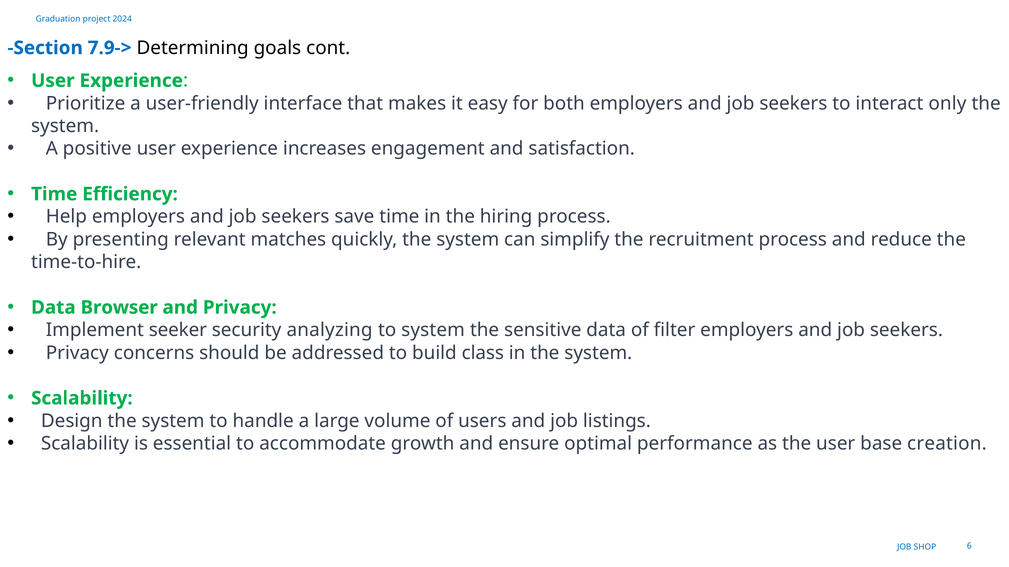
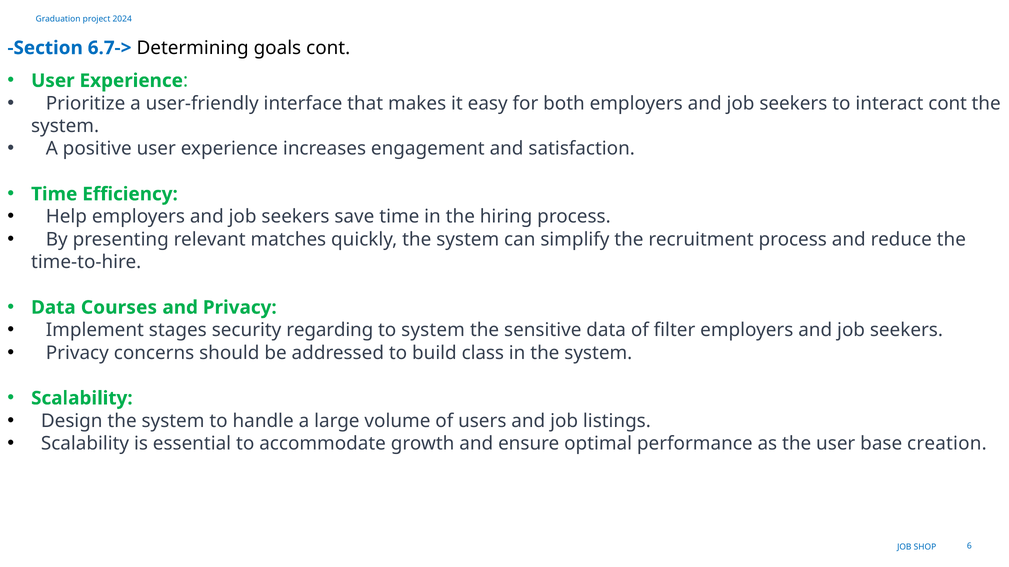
7.9->: 7.9-> -> 6.7->
interact only: only -> cont
Browser: Browser -> Courses
seeker: seeker -> stages
analyzing: analyzing -> regarding
